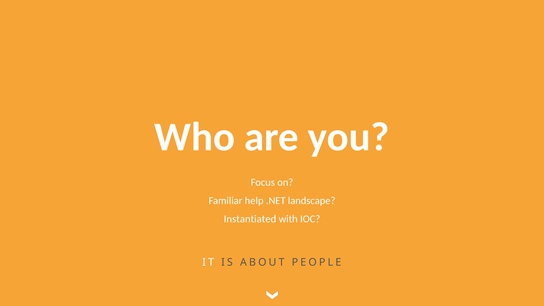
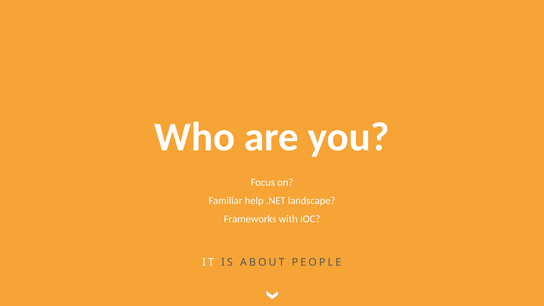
Instantiated: Instantiated -> Frameworks
